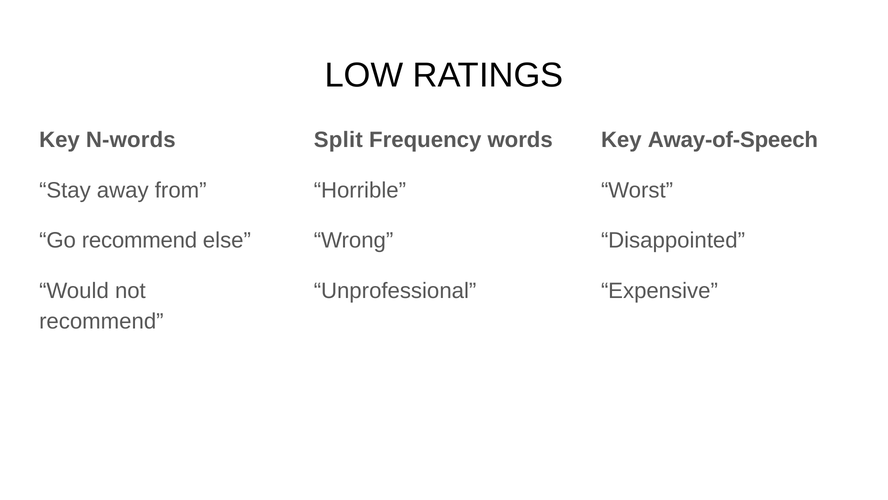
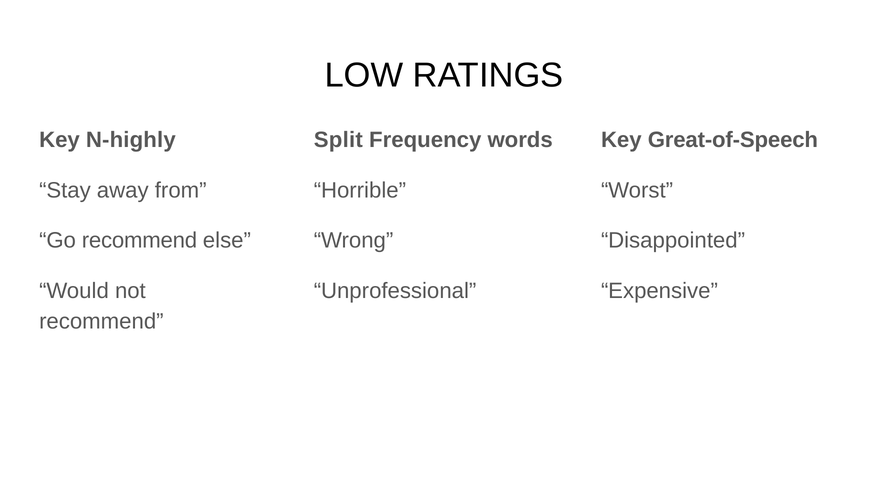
N-words: N-words -> N-highly
Away-of-Speech: Away-of-Speech -> Great-of-Speech
